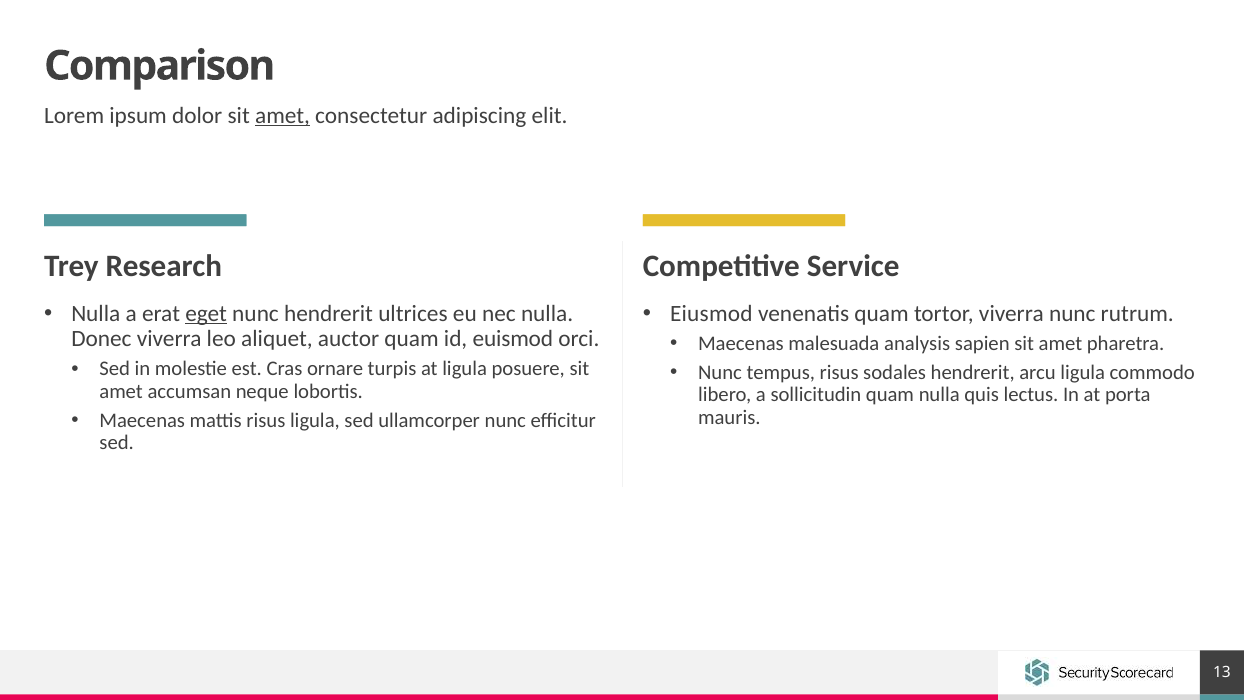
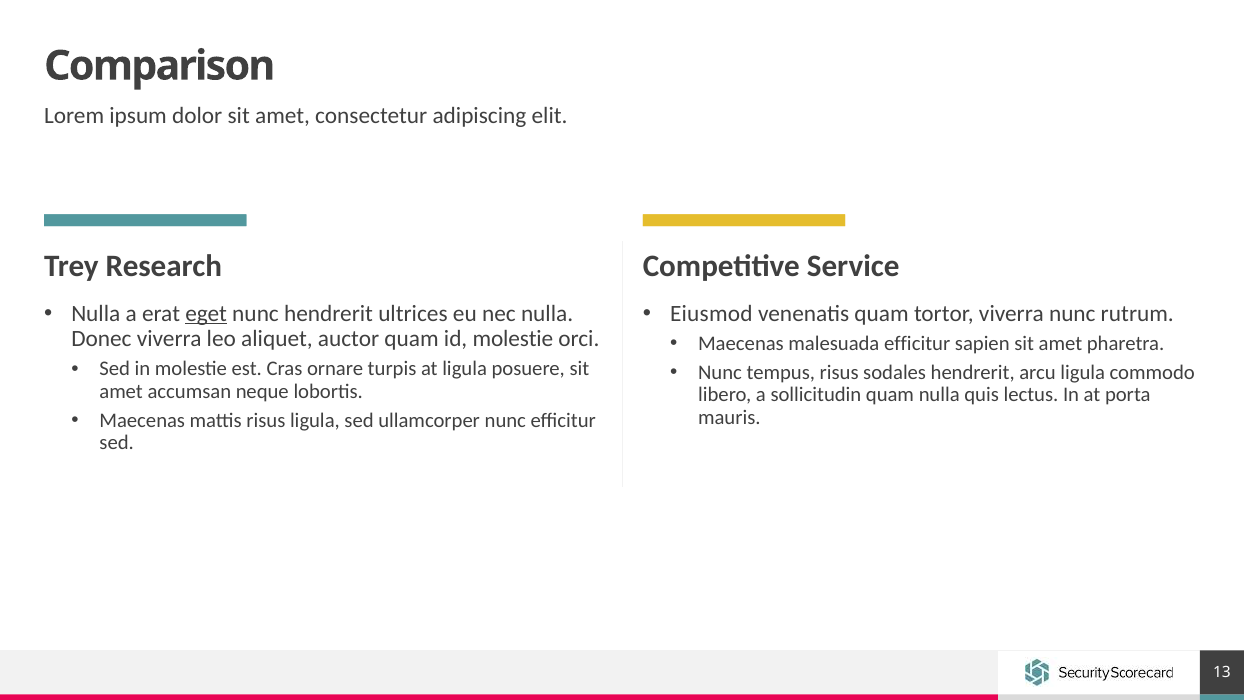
amet at (283, 115) underline: present -> none
id euismod: euismod -> molestie
malesuada analysis: analysis -> efficitur
